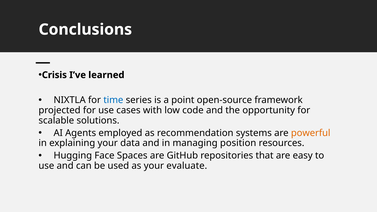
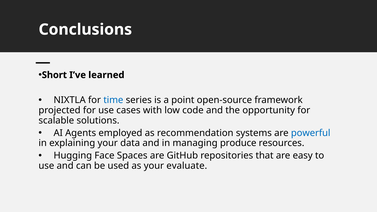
Crisis: Crisis -> Short
powerful colour: orange -> blue
position: position -> produce
